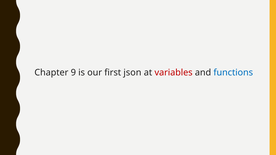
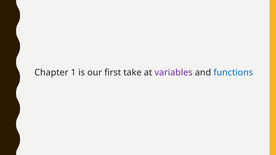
9: 9 -> 1
json: json -> take
variables colour: red -> purple
